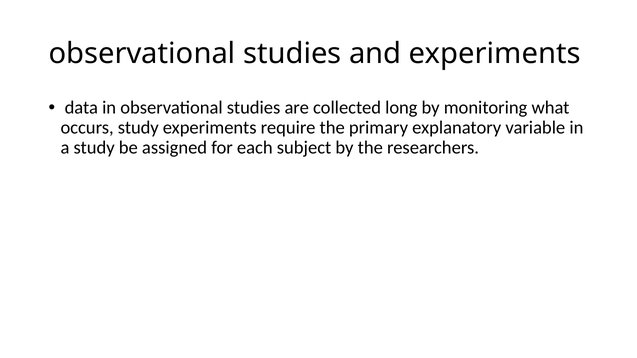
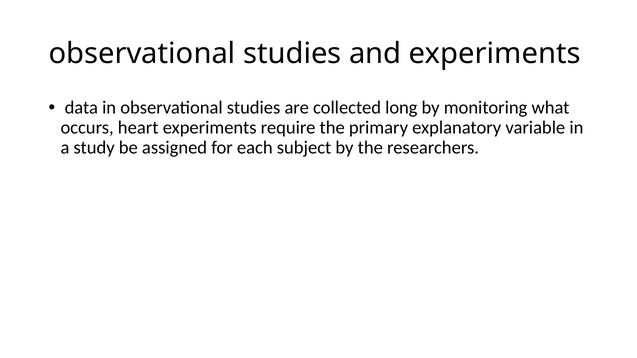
occurs study: study -> heart
